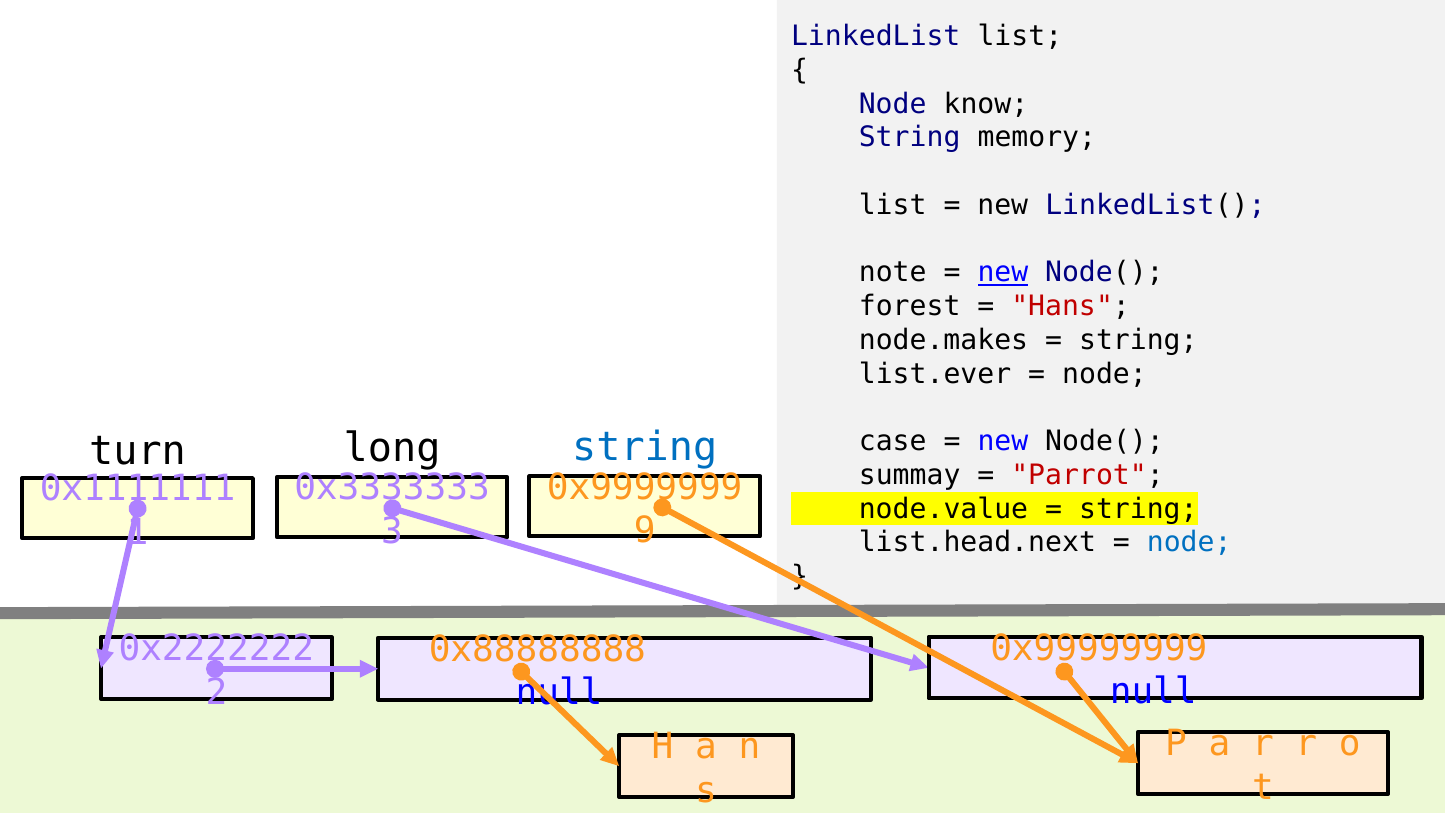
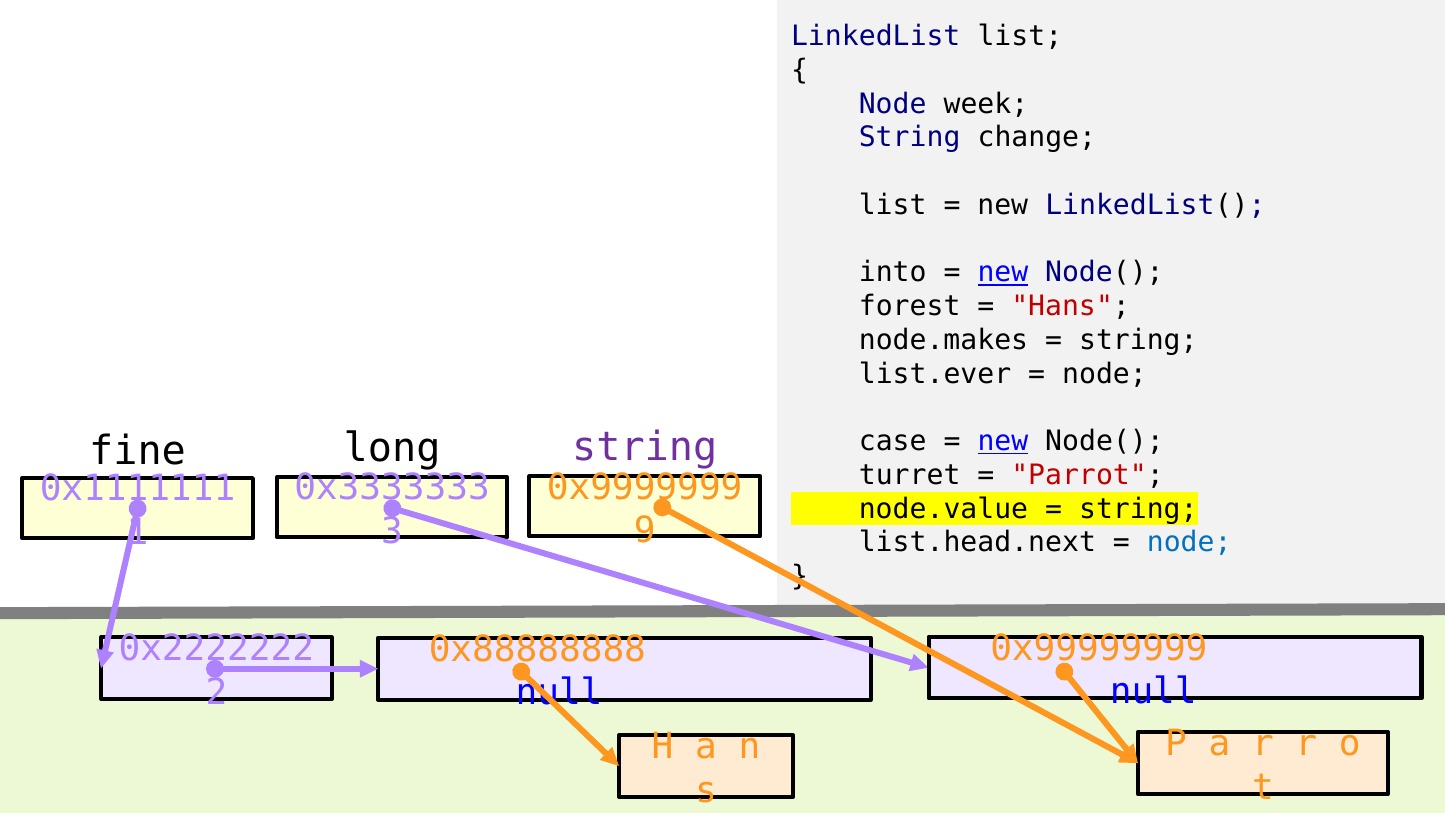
know: know -> week
memory: memory -> change
note: note -> into
new at (1003, 441) underline: none -> present
string at (645, 447) colour: blue -> purple
turn: turn -> fine
summay: summay -> turret
